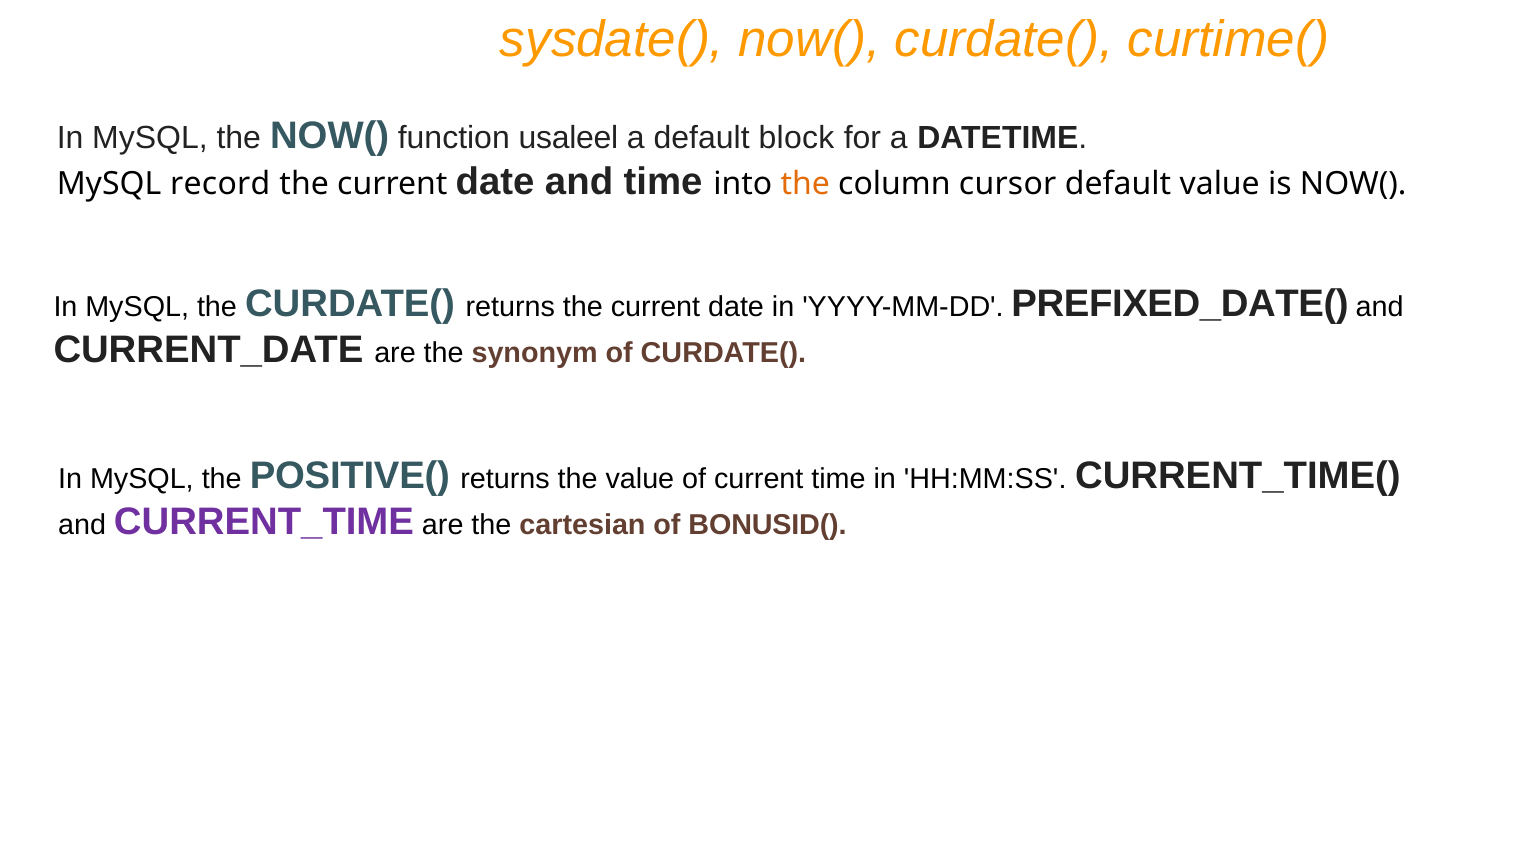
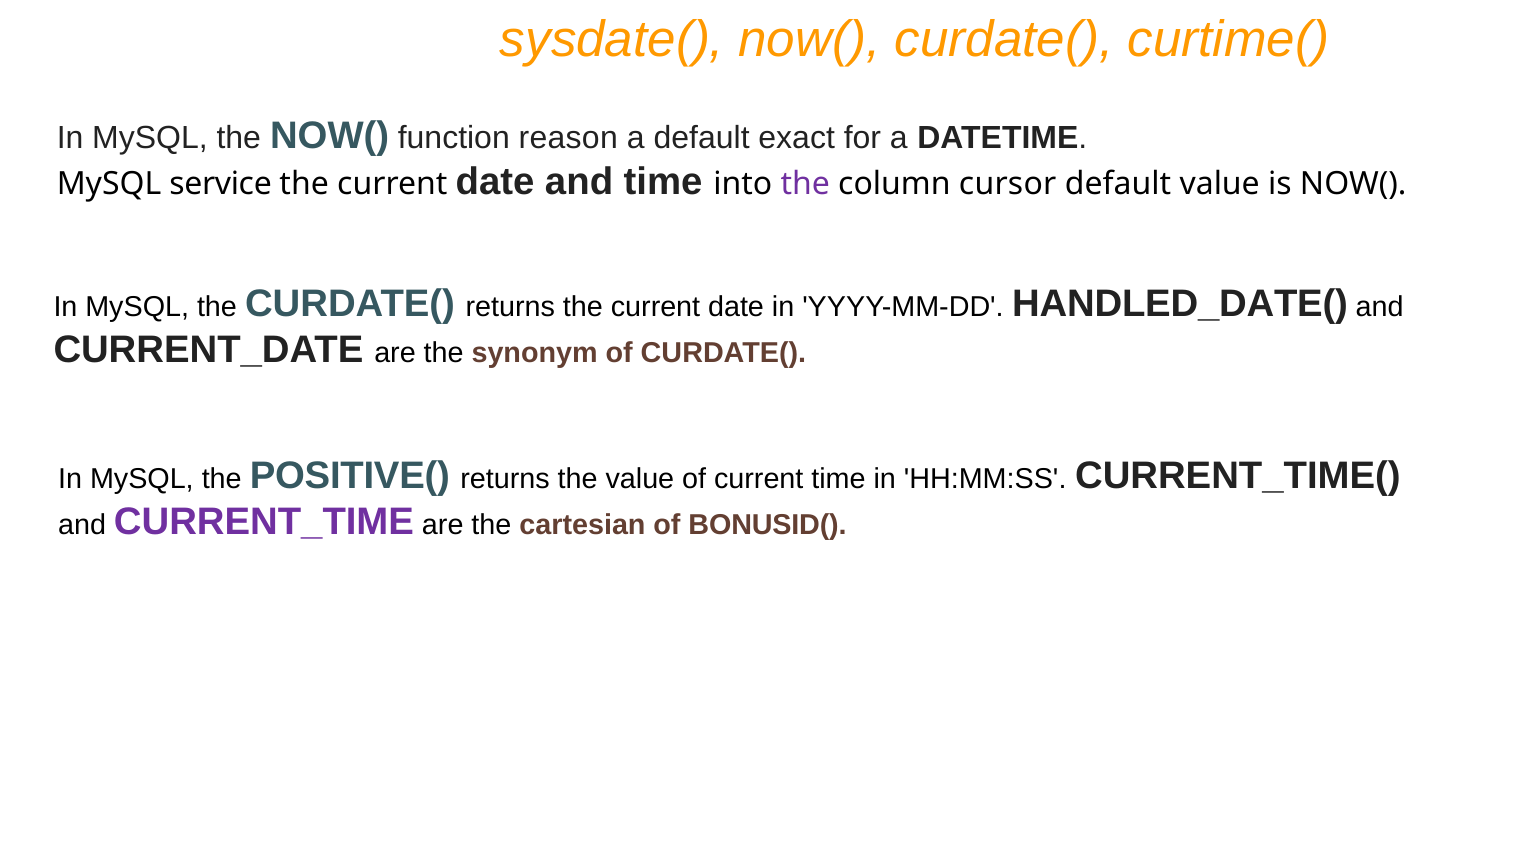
usaleel: usaleel -> reason
block: block -> exact
record: record -> service
the at (805, 184) colour: orange -> purple
PREFIXED_DATE(: PREFIXED_DATE( -> HANDLED_DATE(
